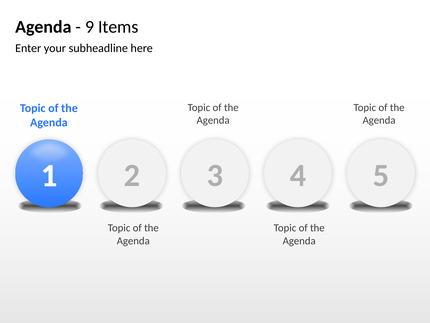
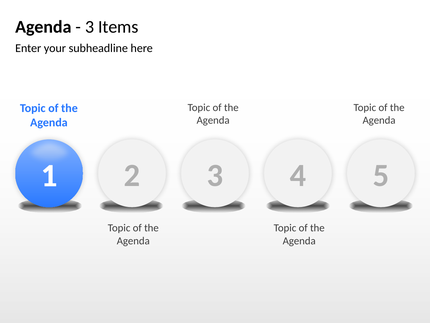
9 at (90, 27): 9 -> 3
